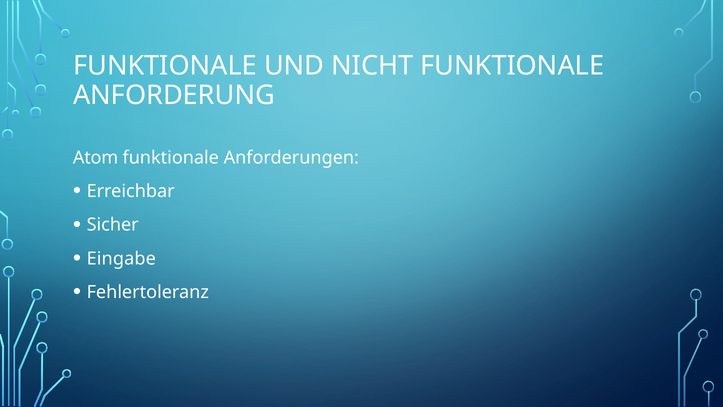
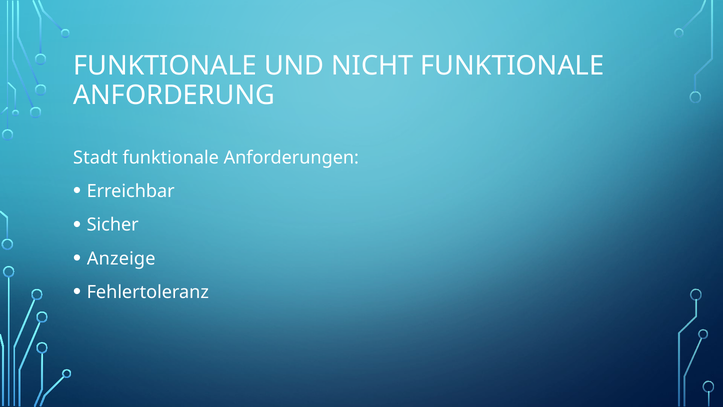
Atom: Atom -> Stadt
Eingabe: Eingabe -> Anzeige
